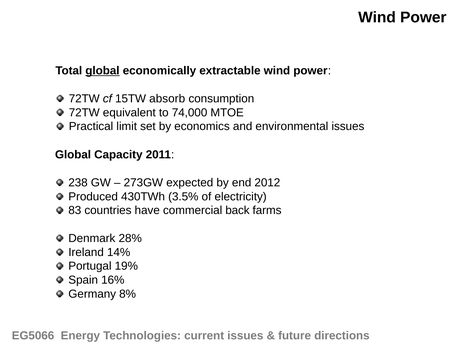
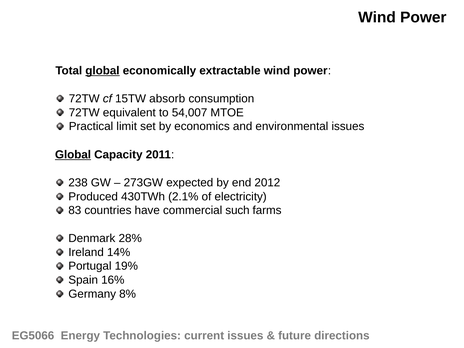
74,000: 74,000 -> 54,007
Global at (73, 155) underline: none -> present
3.5%: 3.5% -> 2.1%
back: back -> such
